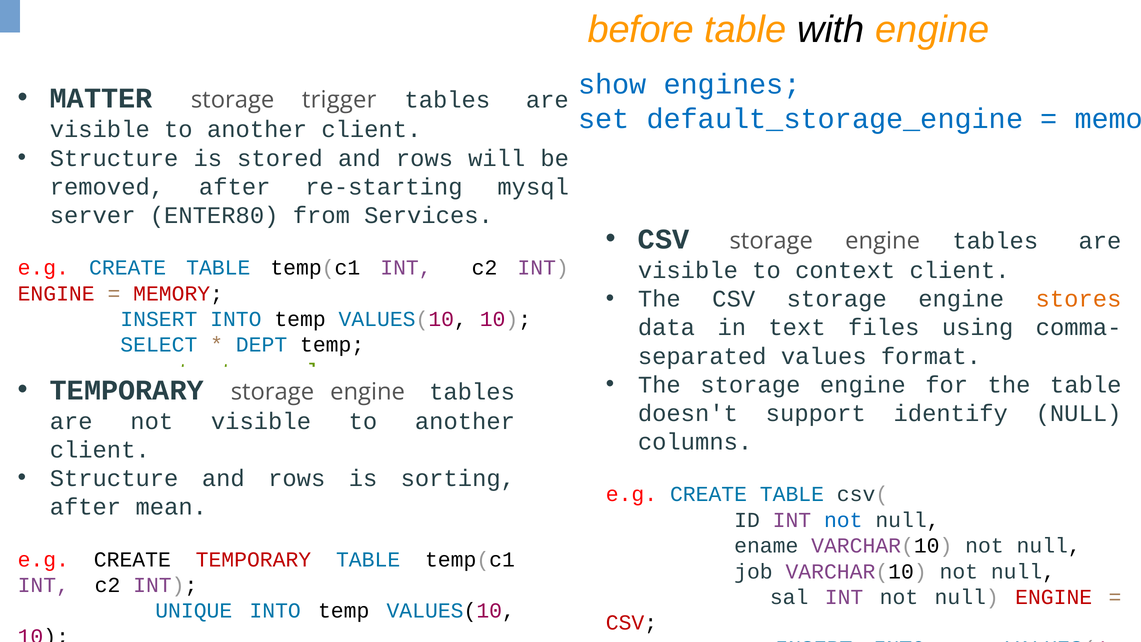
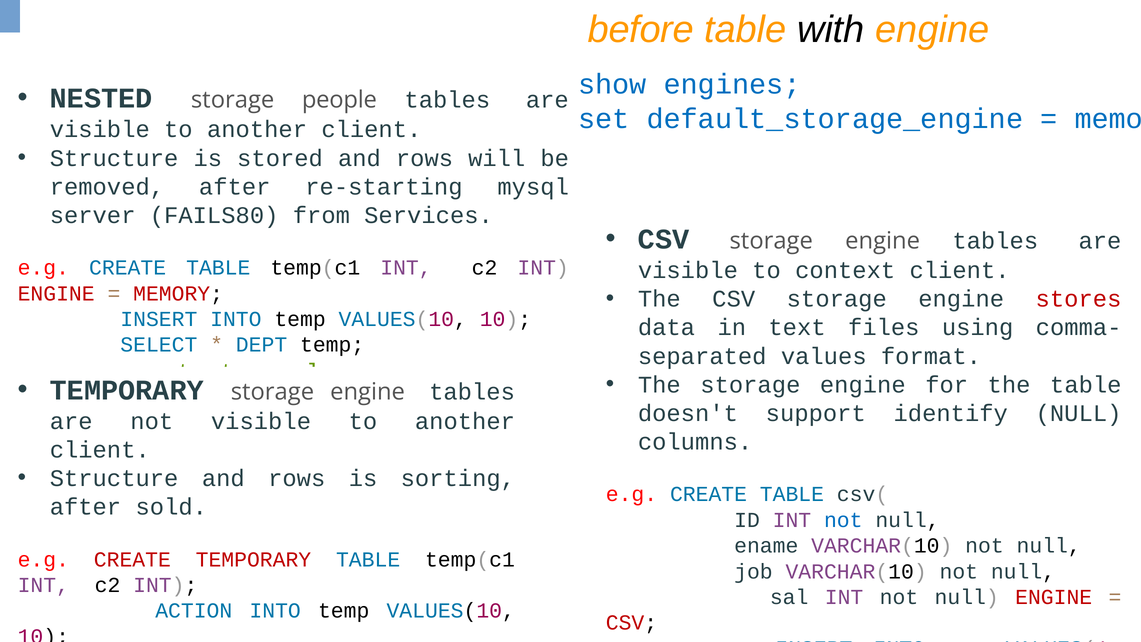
MATTER: MATTER -> NESTED
trigger: trigger -> people
ENTER80: ENTER80 -> FAILS80
stores colour: orange -> red
mean: mean -> sold
CREATE at (132, 559) colour: black -> red
UNIQUE: UNIQUE -> ACTION
